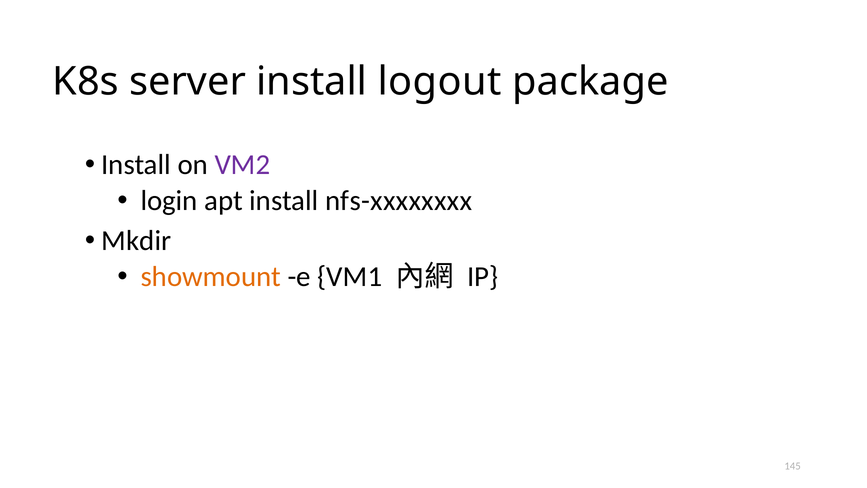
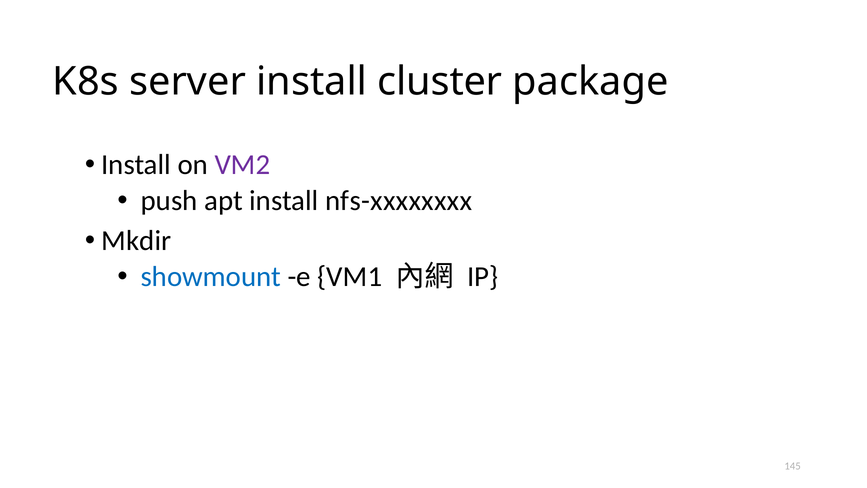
logout: logout -> cluster
login: login -> push
showmount colour: orange -> blue
